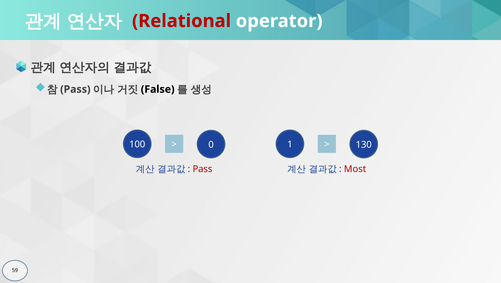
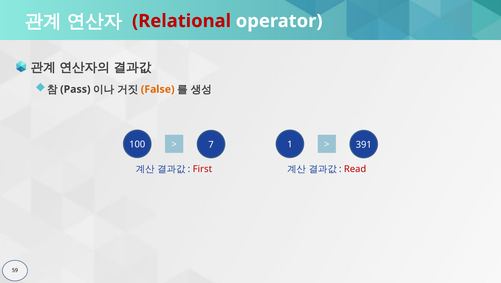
False colour: black -> orange
0: 0 -> 7
130: 130 -> 391
Pass at (202, 169): Pass -> First
Most: Most -> Read
